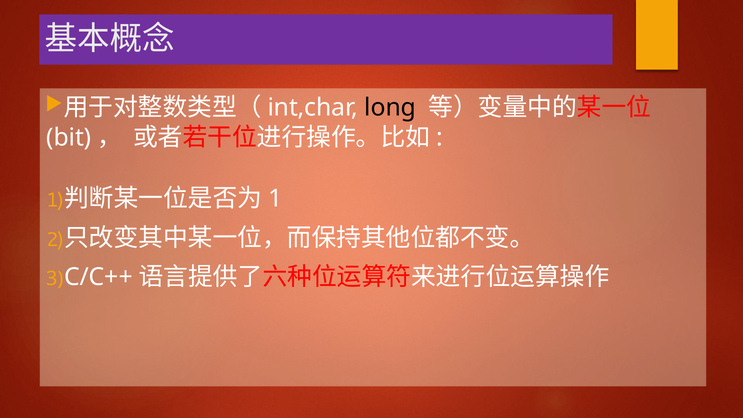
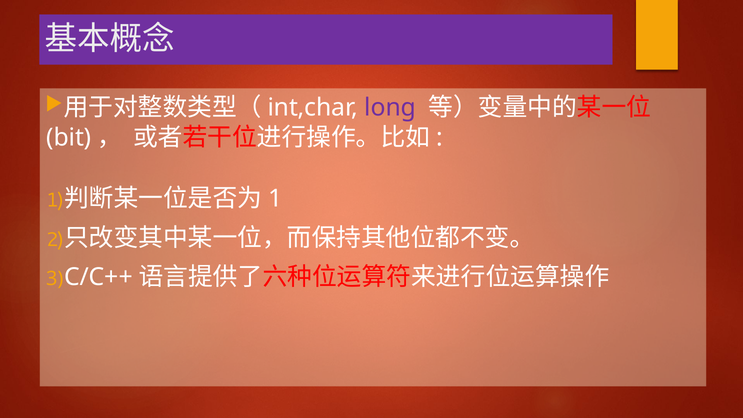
long colour: black -> purple
